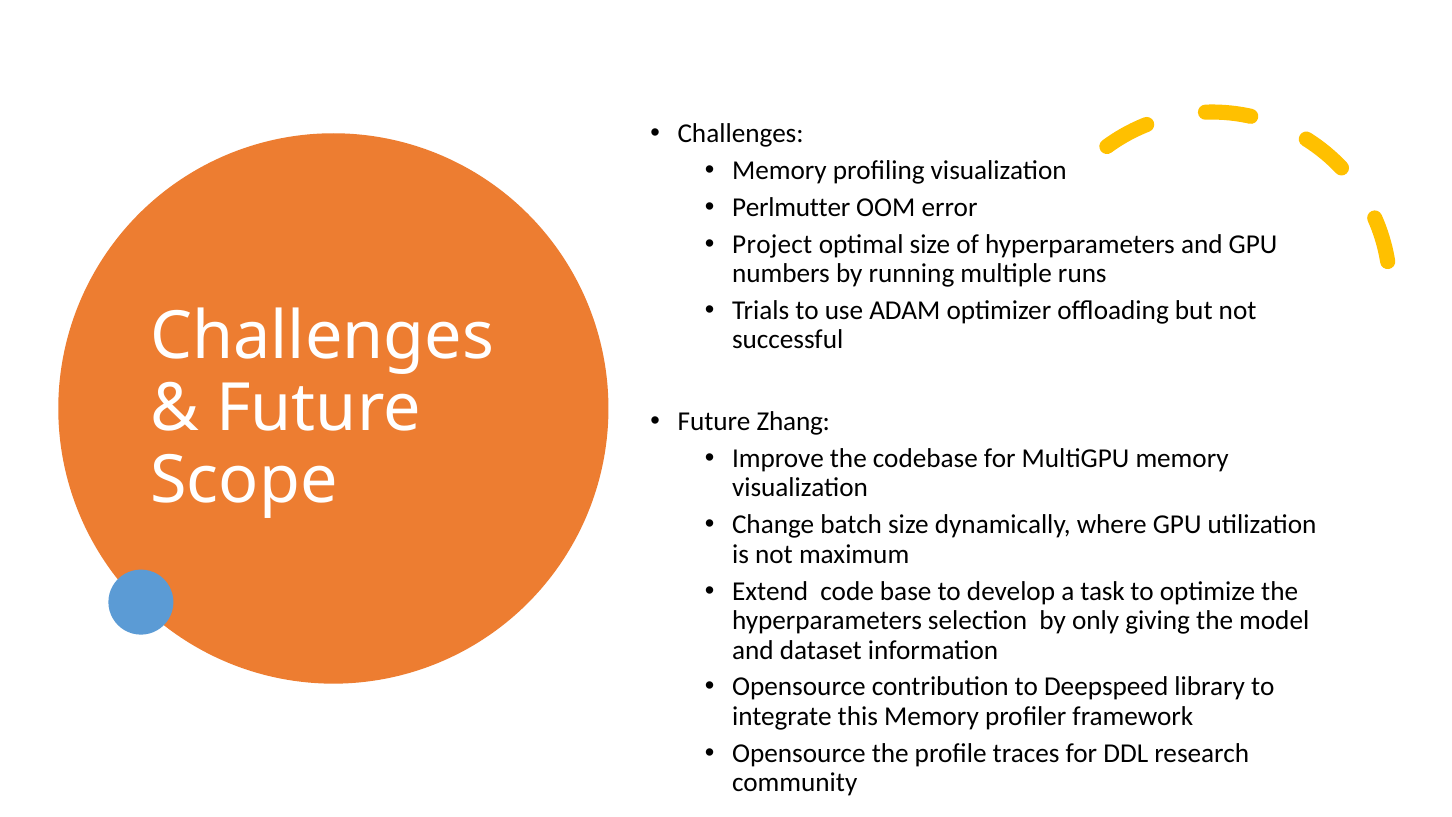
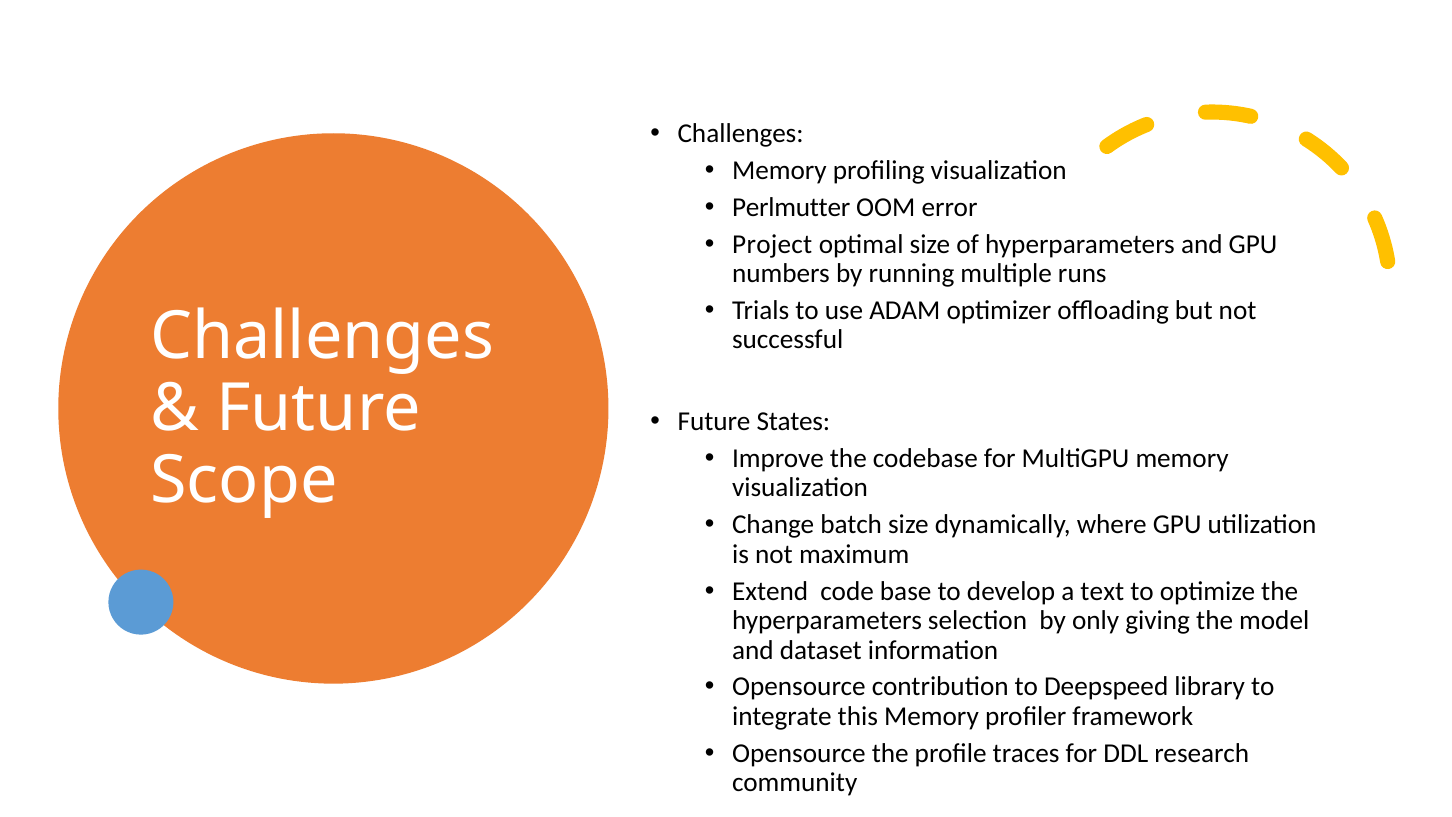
Zhang: Zhang -> States
task: task -> text
